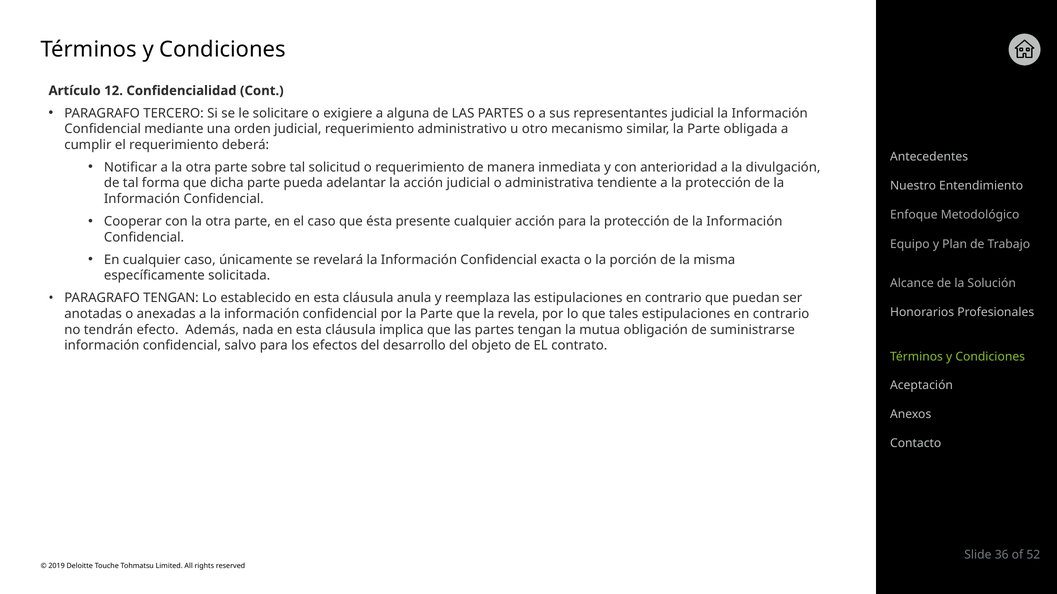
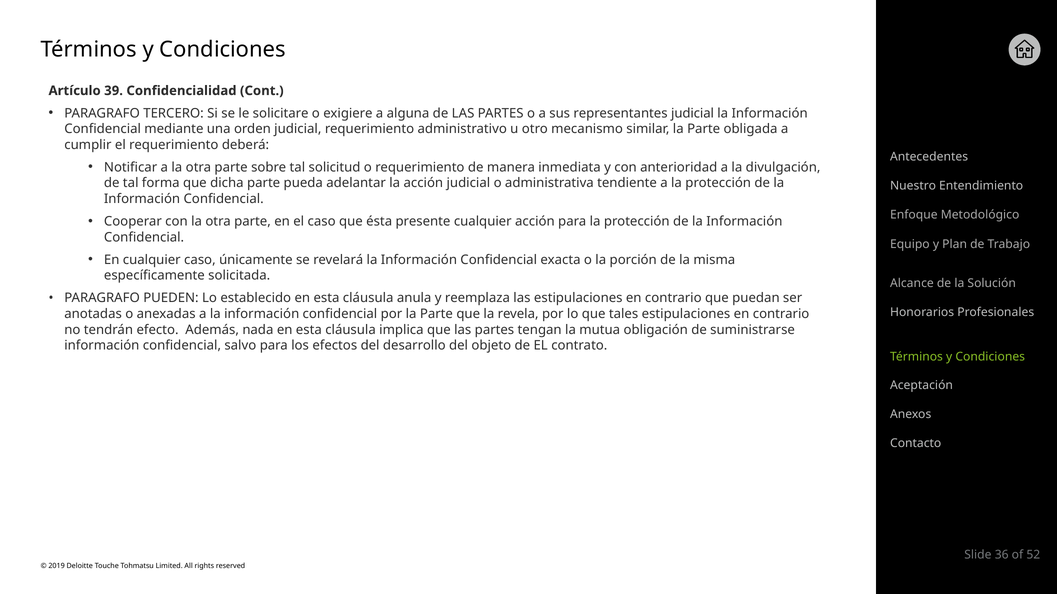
12: 12 -> 39
PARAGRAFO TENGAN: TENGAN -> PUEDEN
